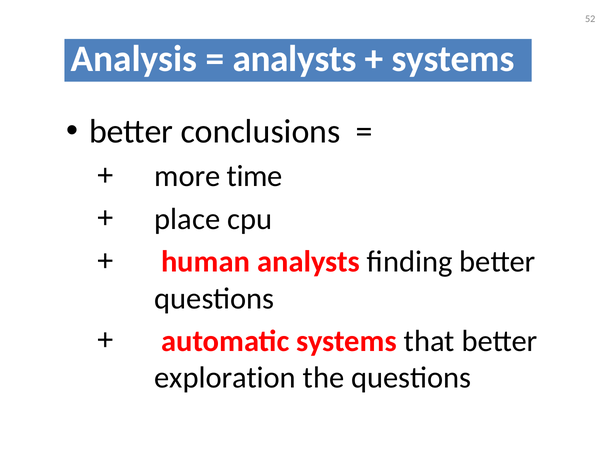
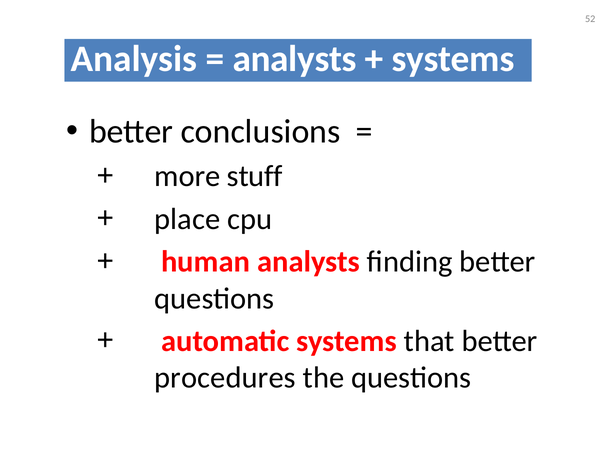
time: time -> stuff
exploration: exploration -> procedures
